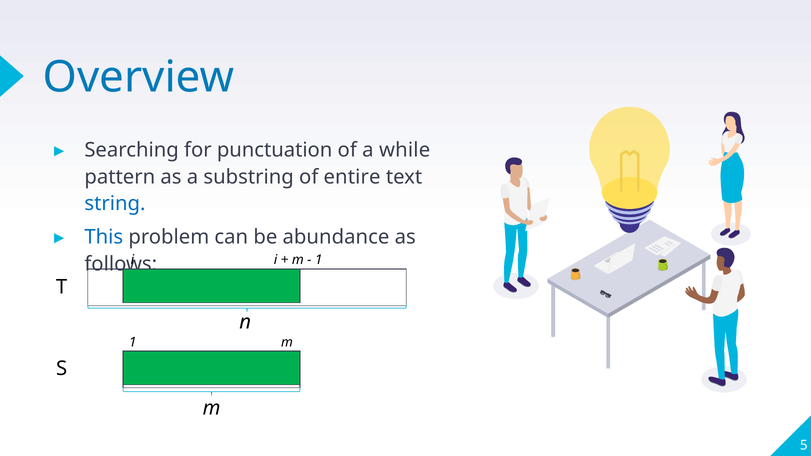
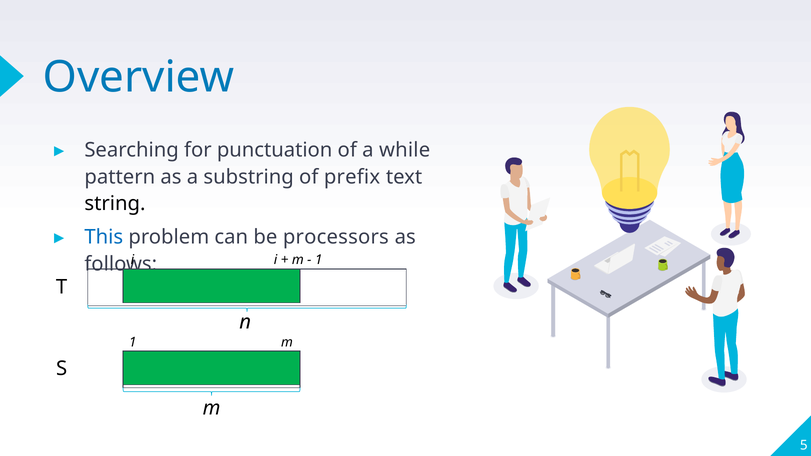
entire: entire -> prefix
string colour: blue -> black
abundance: abundance -> processors
